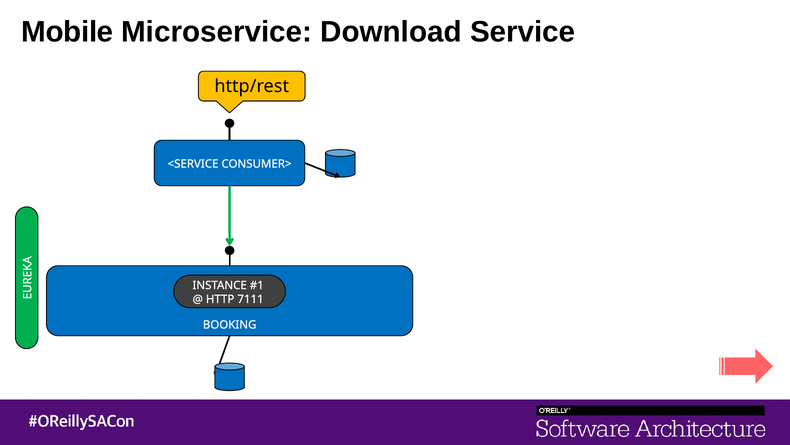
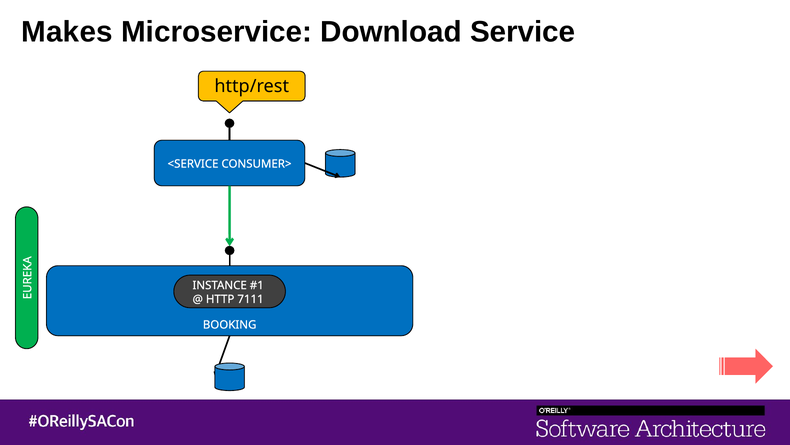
Mobile: Mobile -> Makes
